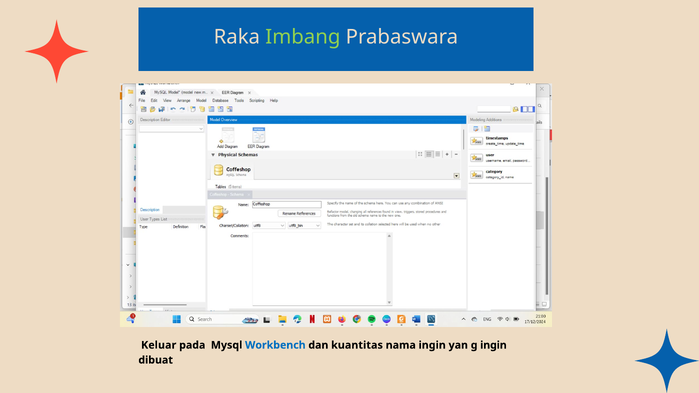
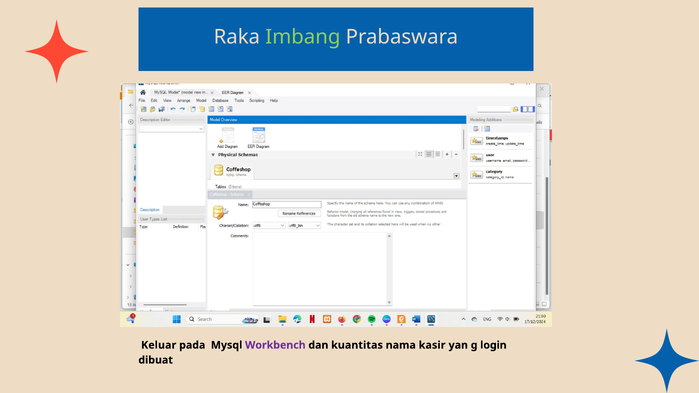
Workbench colour: blue -> purple
nama ingin: ingin -> kasir
g ingin: ingin -> login
